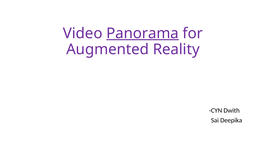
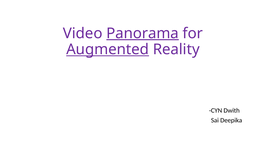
Augmented underline: none -> present
